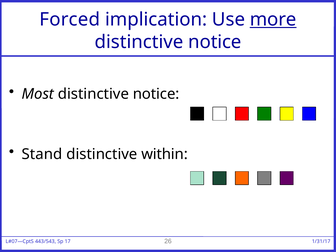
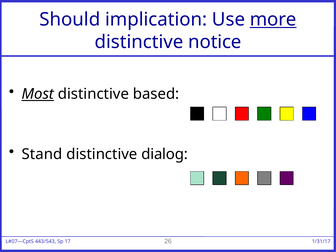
Forced: Forced -> Should
Most underline: none -> present
notice at (156, 94): notice -> based
within: within -> dialog
